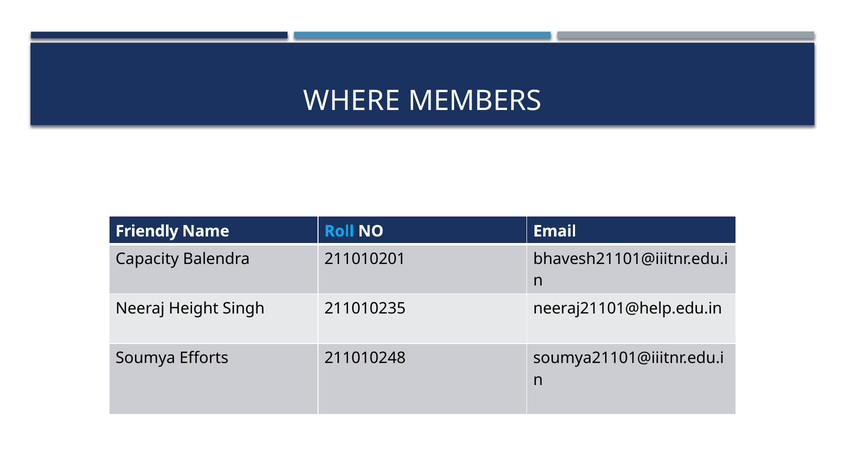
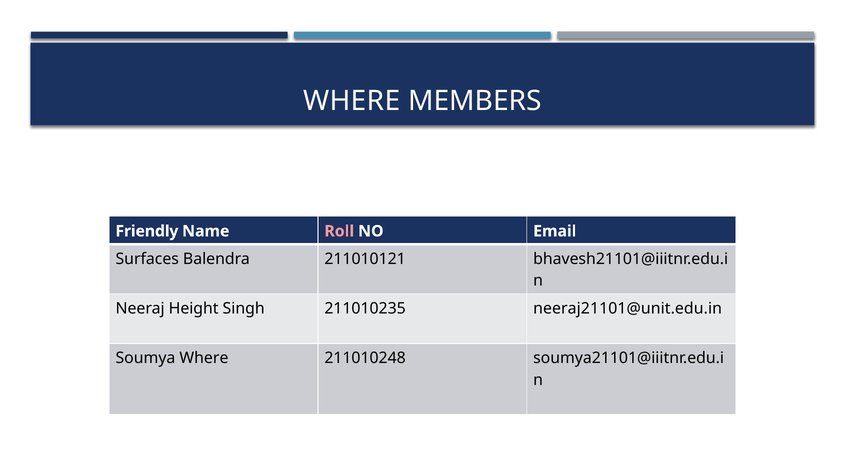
Roll colour: light blue -> pink
Capacity: Capacity -> Surfaces
211010201: 211010201 -> 211010121
neeraj21101@help.edu.in: neeraj21101@help.edu.in -> neeraj21101@unit.edu.in
Soumya Efforts: Efforts -> Where
